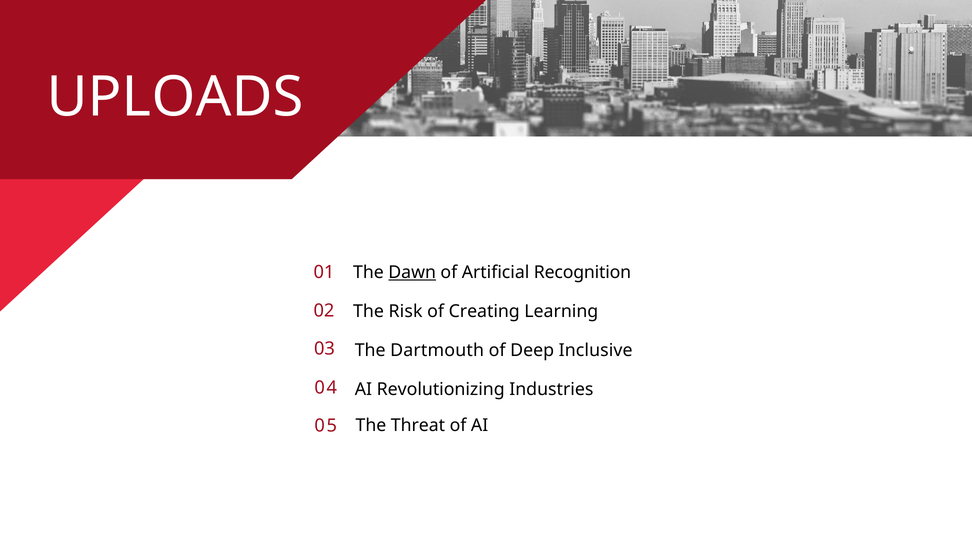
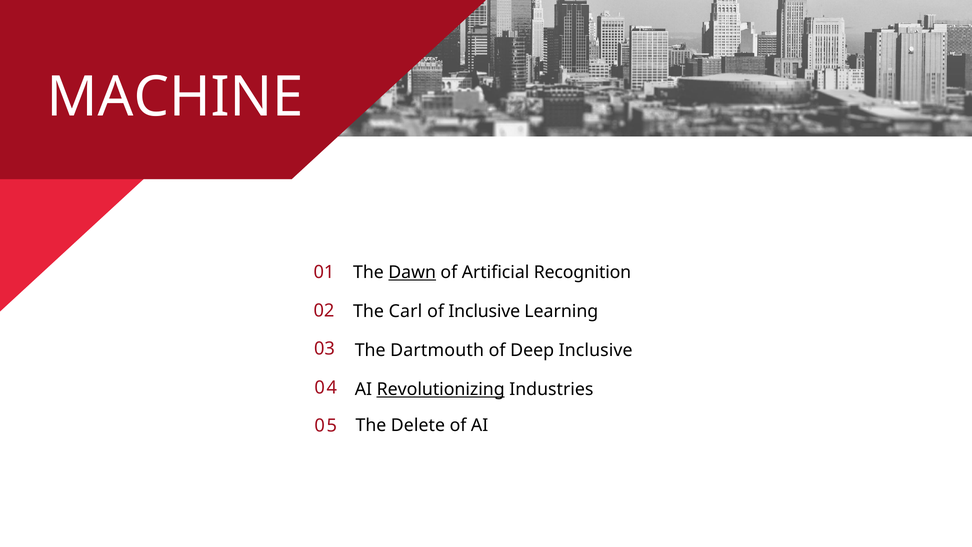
UPLOADS: UPLOADS -> MACHINE
Risk: Risk -> Carl
of Creating: Creating -> Inclusive
Revolutionizing underline: none -> present
Threat: Threat -> Delete
